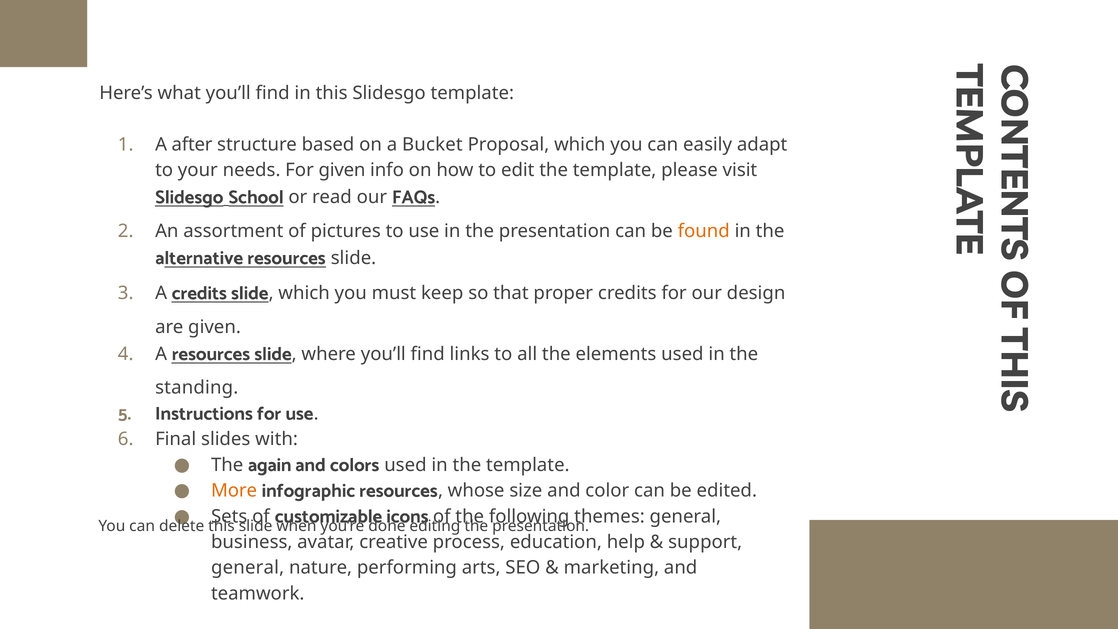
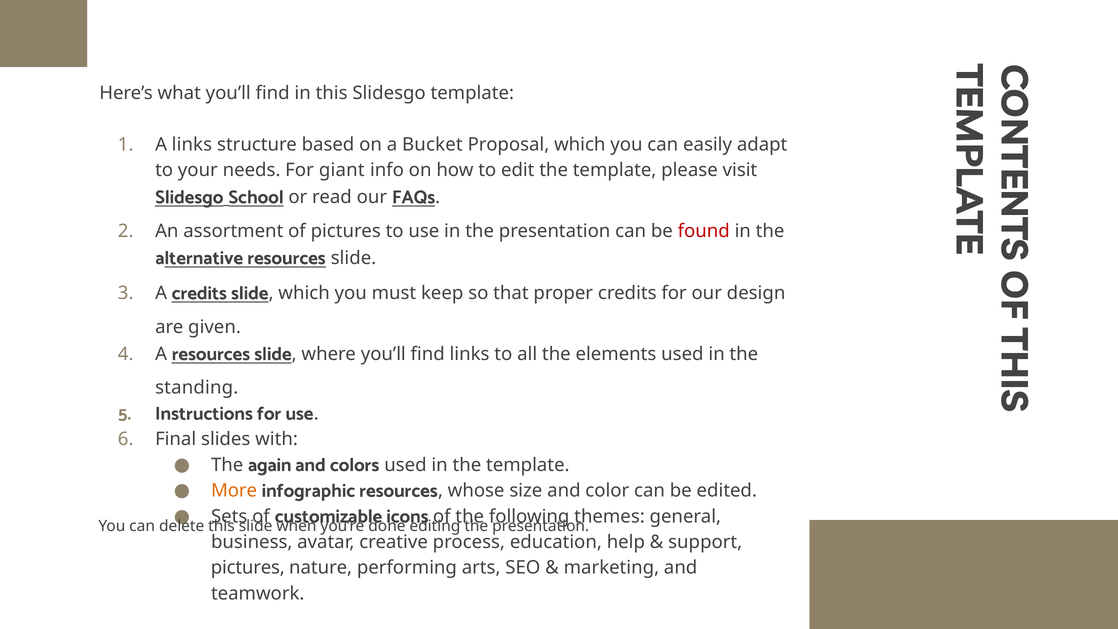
A after: after -> links
For given: given -> giant
found colour: orange -> red
general at (248, 568): general -> pictures
